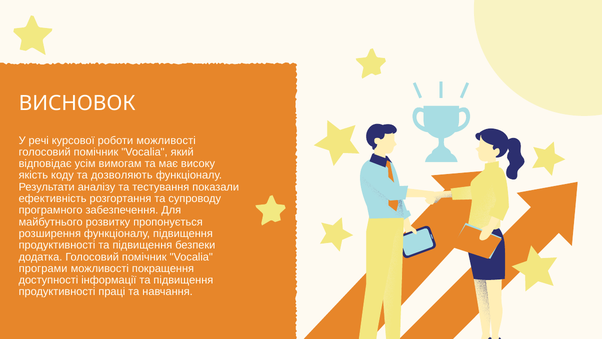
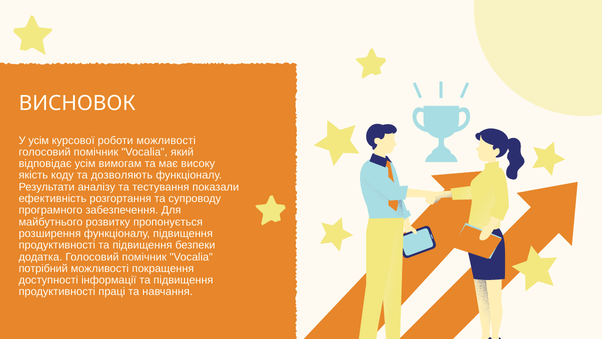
У речі: речі -> усім
програми: програми -> потрібний
